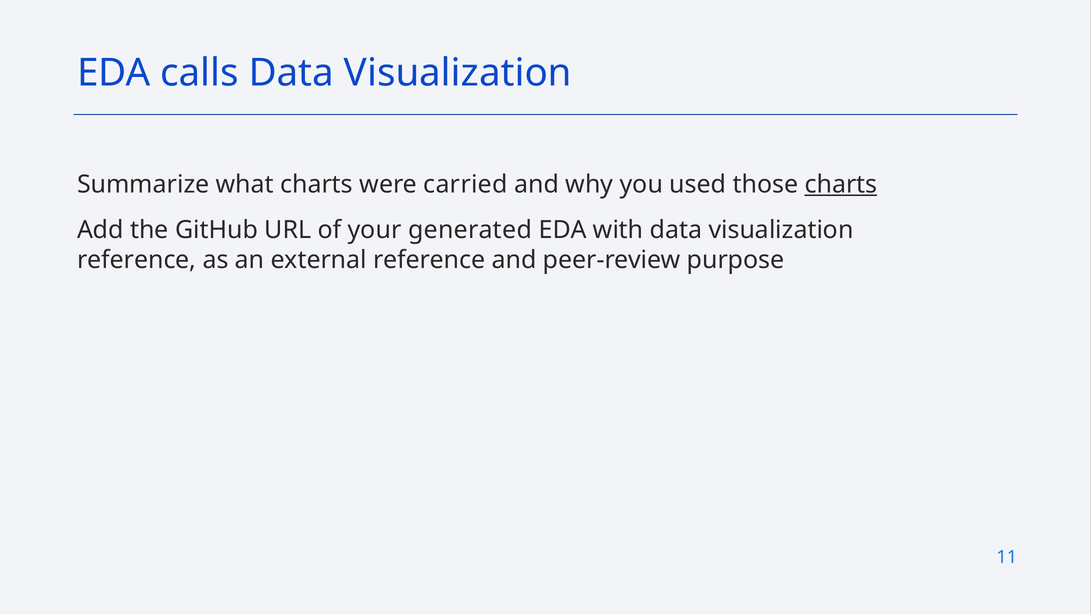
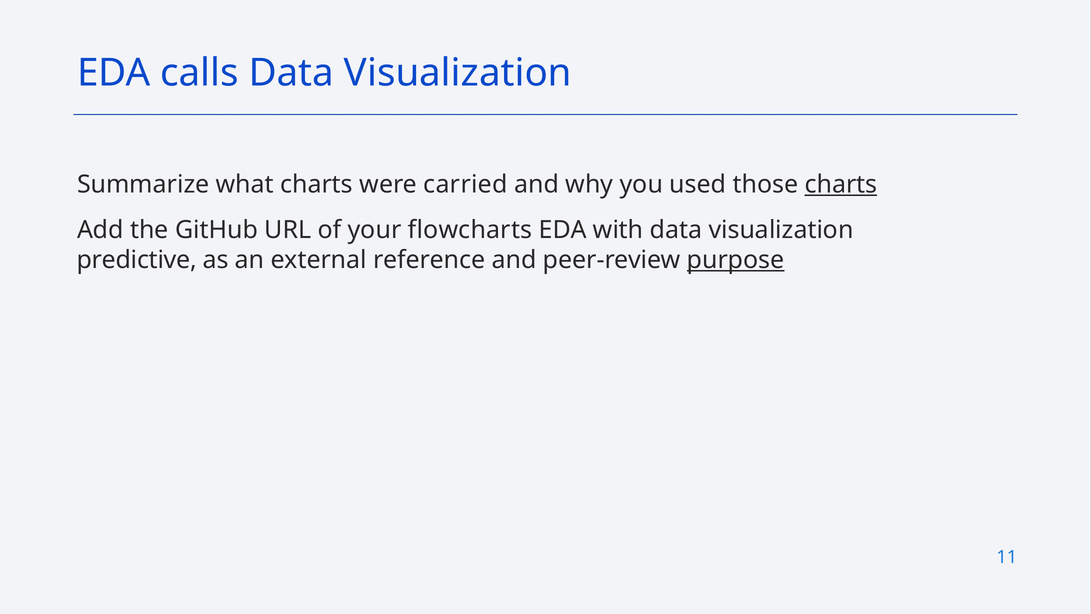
generated: generated -> flowcharts
reference at (137, 260): reference -> predictive
purpose underline: none -> present
